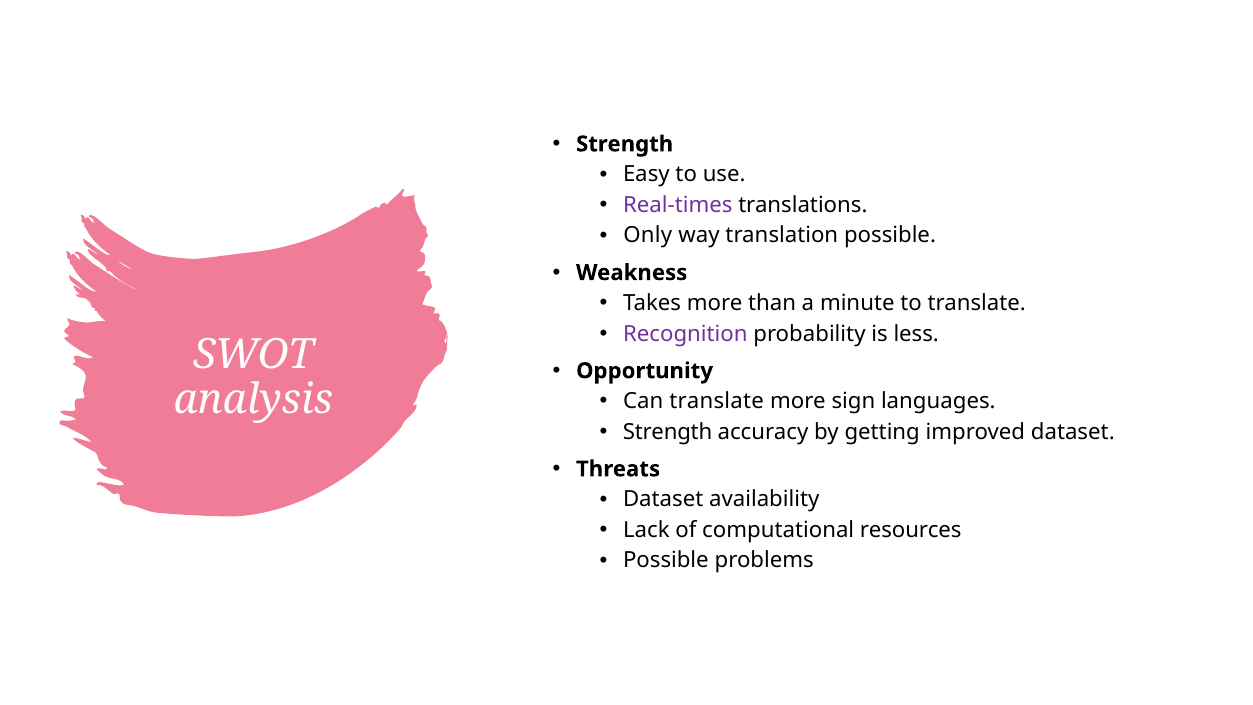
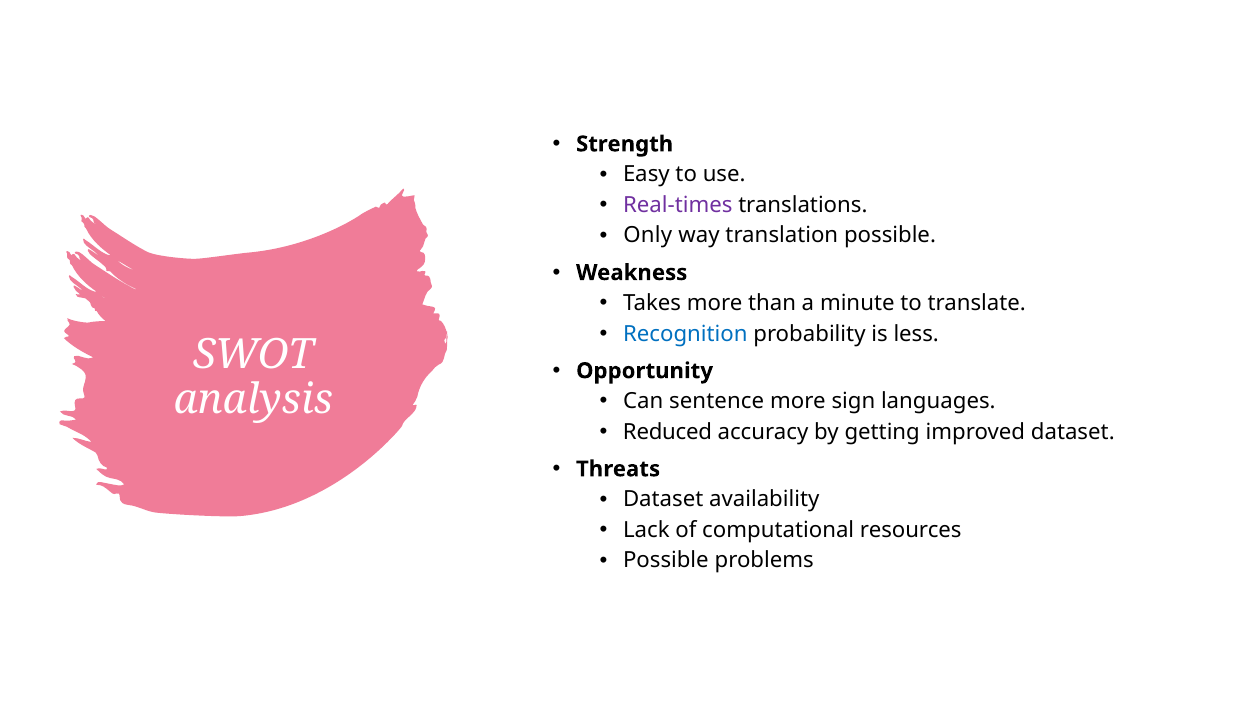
Recognition colour: purple -> blue
Can translate: translate -> sentence
Strength at (668, 432): Strength -> Reduced
